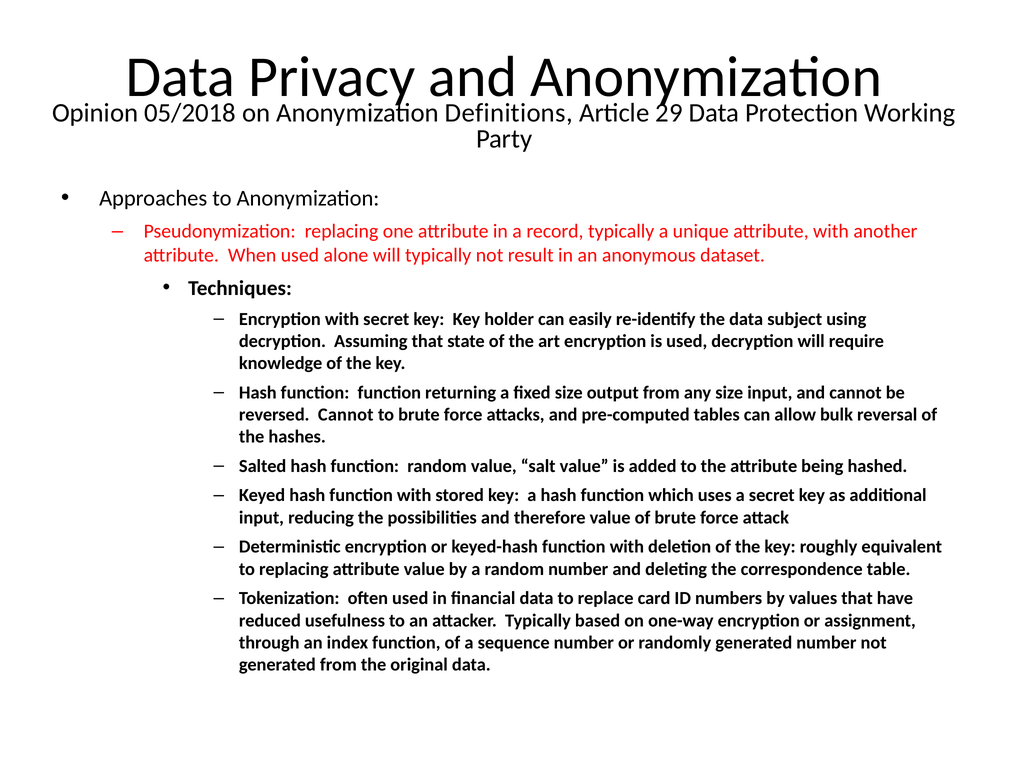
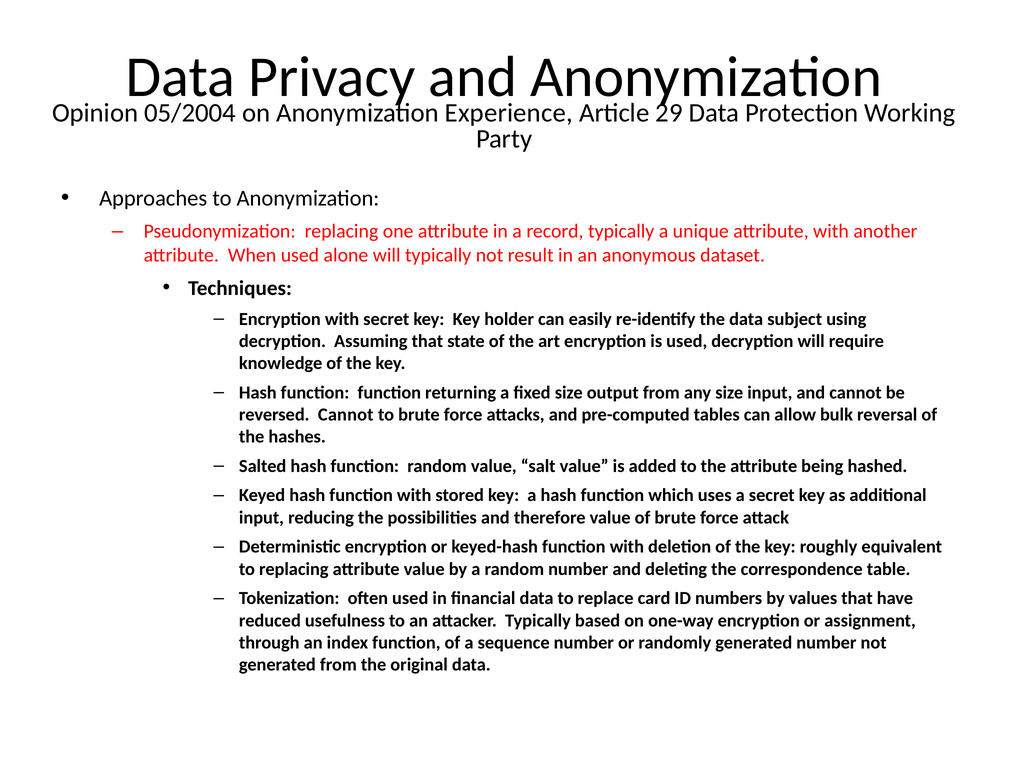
05/2018: 05/2018 -> 05/2004
Definitions: Definitions -> Experience
